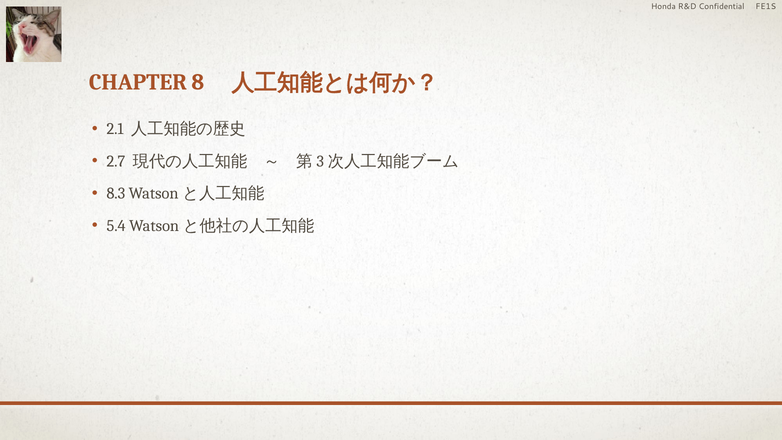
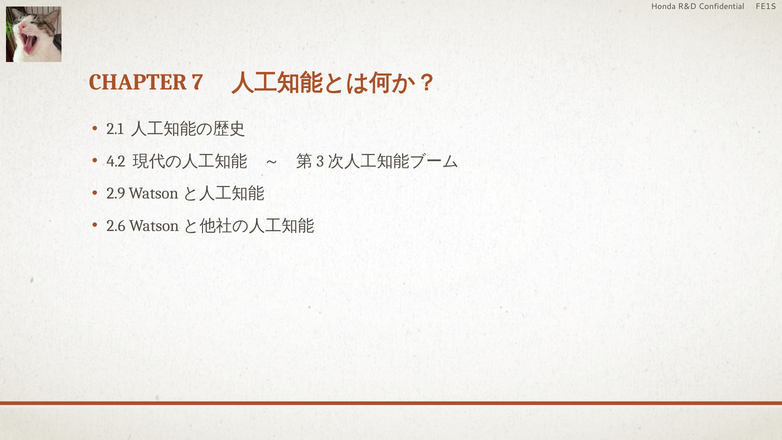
8: 8 -> 7
2.7: 2.7 -> 4.2
8.3: 8.3 -> 2.9
5.4: 5.4 -> 2.6
